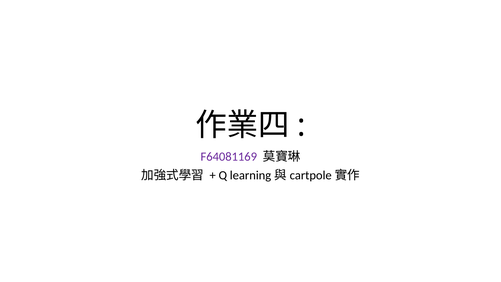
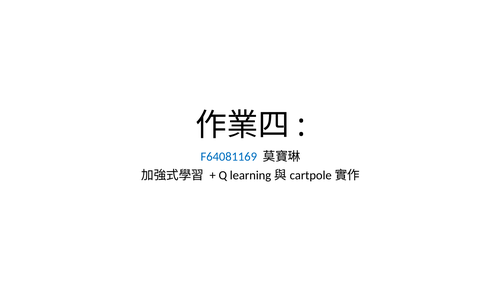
F64081169 colour: purple -> blue
